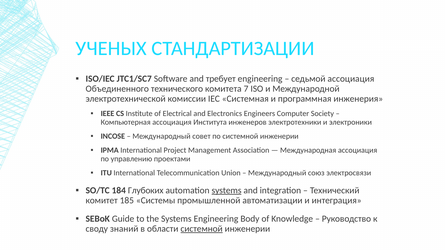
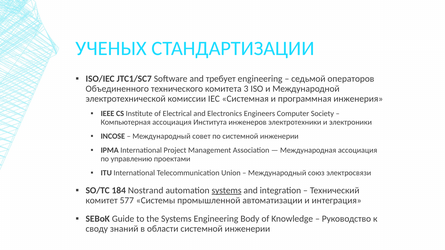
седьмой ассоциация: ассоциация -> операторов
7: 7 -> 3
Глубоких: Глубоких -> Nostrand
185: 185 -> 577
системной at (202, 229) underline: present -> none
